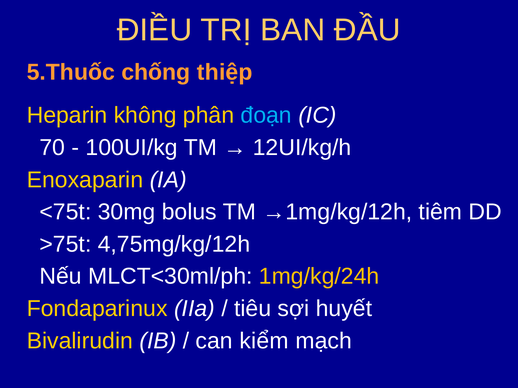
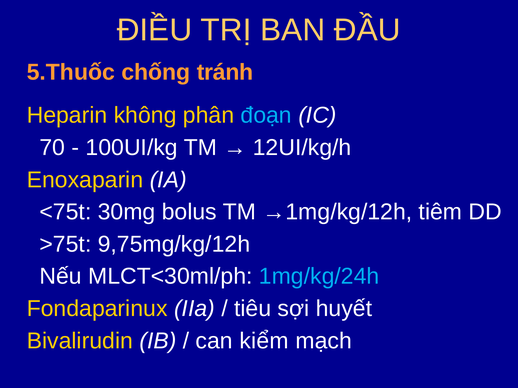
thiệp: thiệp -> tránh
4,75mg/kg/12h: 4,75mg/kg/12h -> 9,75mg/kg/12h
1mg/kg/24h colour: yellow -> light blue
